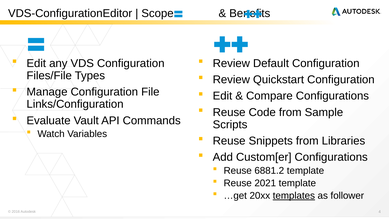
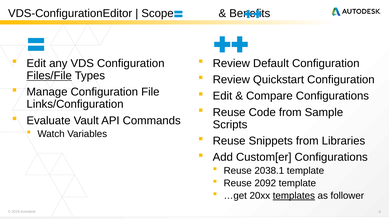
Files/File underline: none -> present
6881.2: 6881.2 -> 2038.1
2021: 2021 -> 2092
